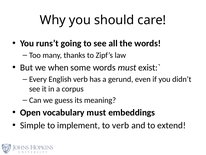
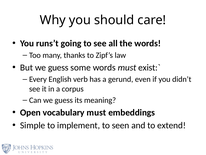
But we when: when -> guess
to verb: verb -> seen
